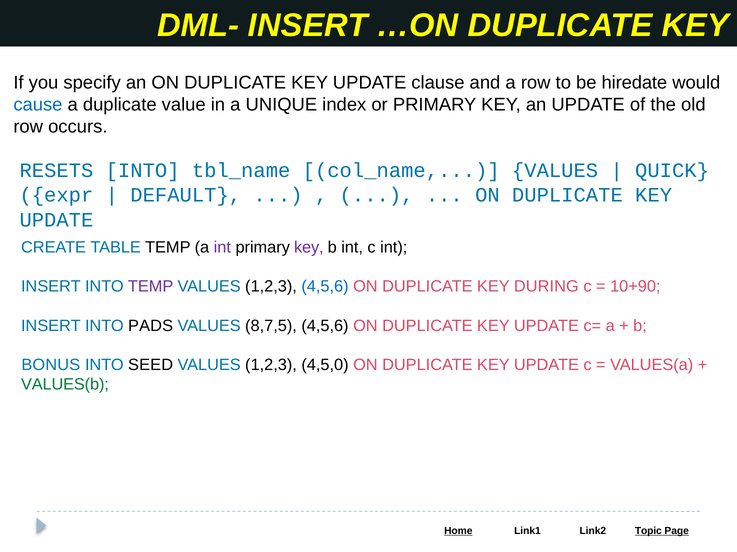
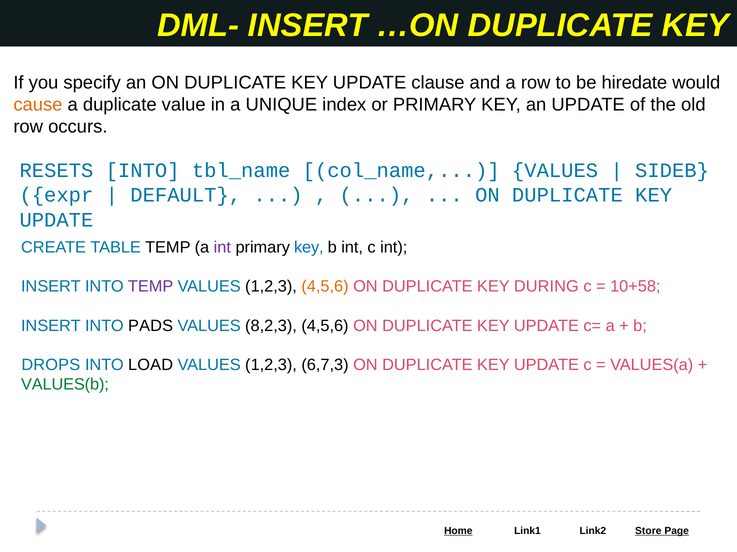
cause colour: blue -> orange
QUICK: QUICK -> SIDEB
key at (309, 248) colour: purple -> blue
4,5,6 at (325, 287) colour: blue -> orange
10+90: 10+90 -> 10+58
8,7,5: 8,7,5 -> 8,2,3
BONUS: BONUS -> DROPS
SEED: SEED -> LOAD
4,5,0: 4,5,0 -> 6,7,3
Topic: Topic -> Store
